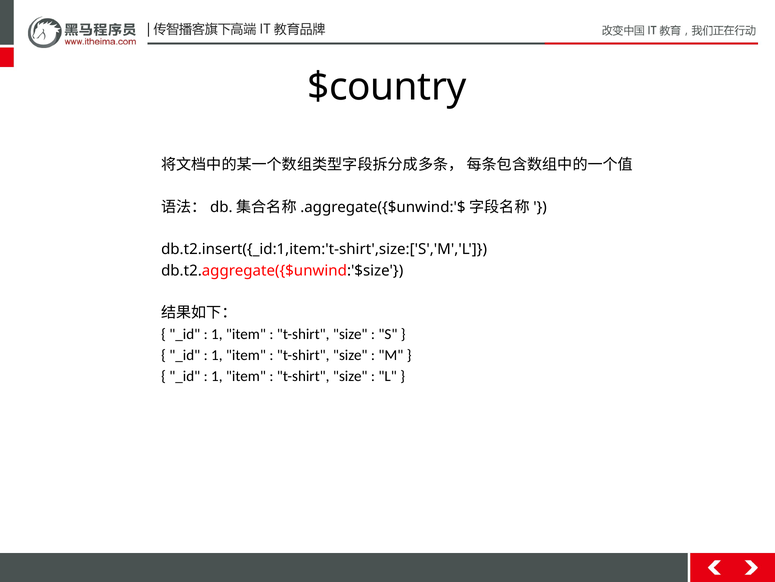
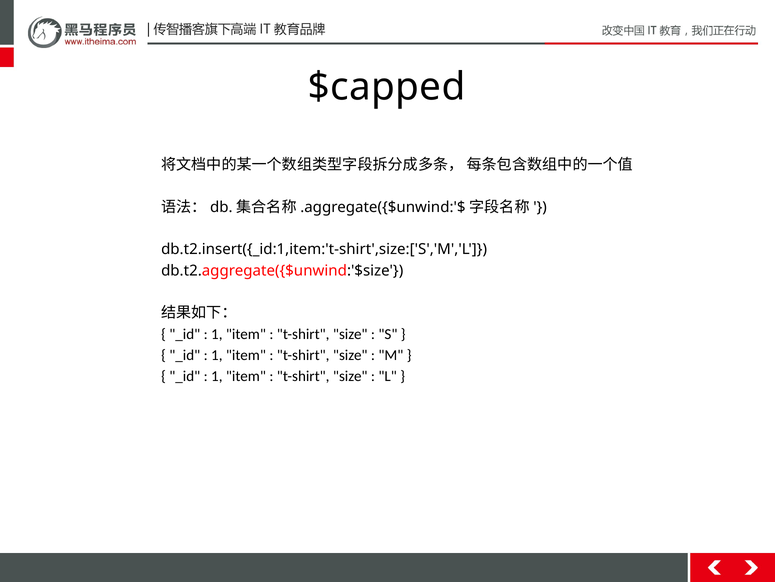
$country: $country -> $capped
